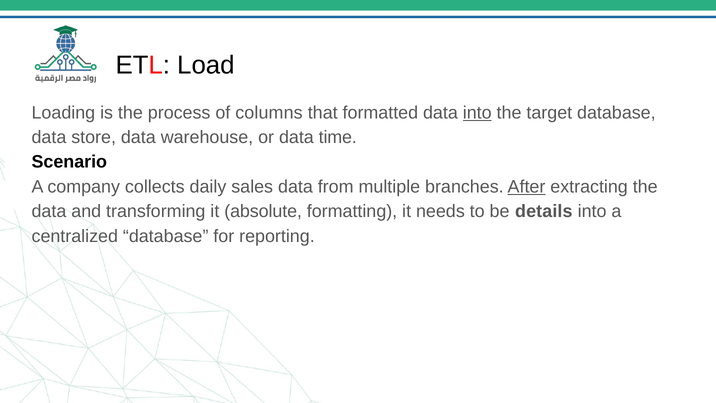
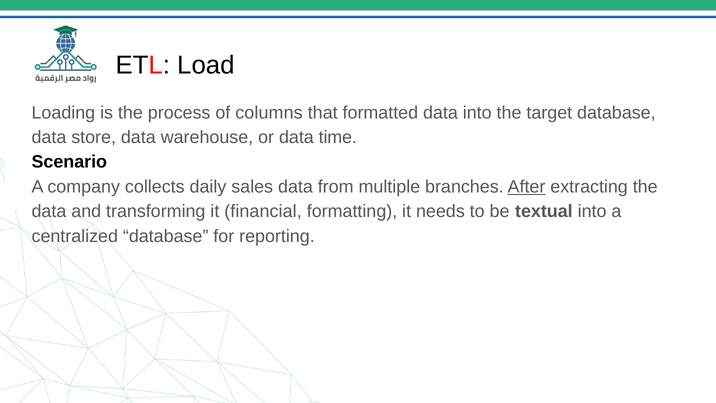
into at (477, 113) underline: present -> none
absolute: absolute -> financial
details: details -> textual
